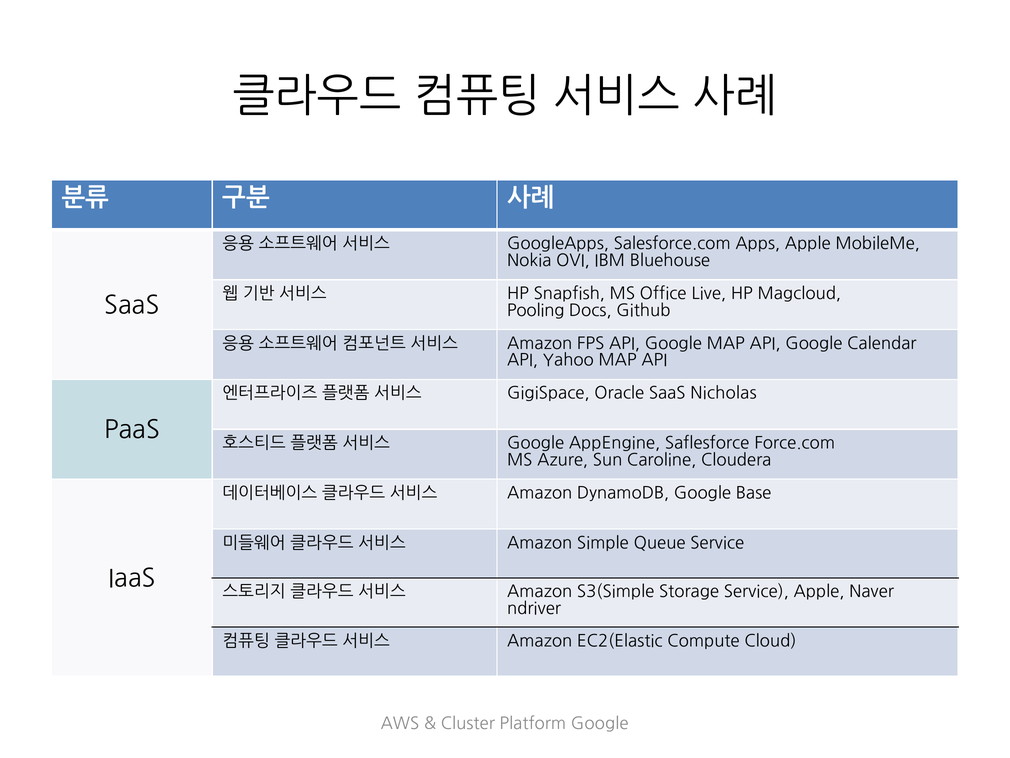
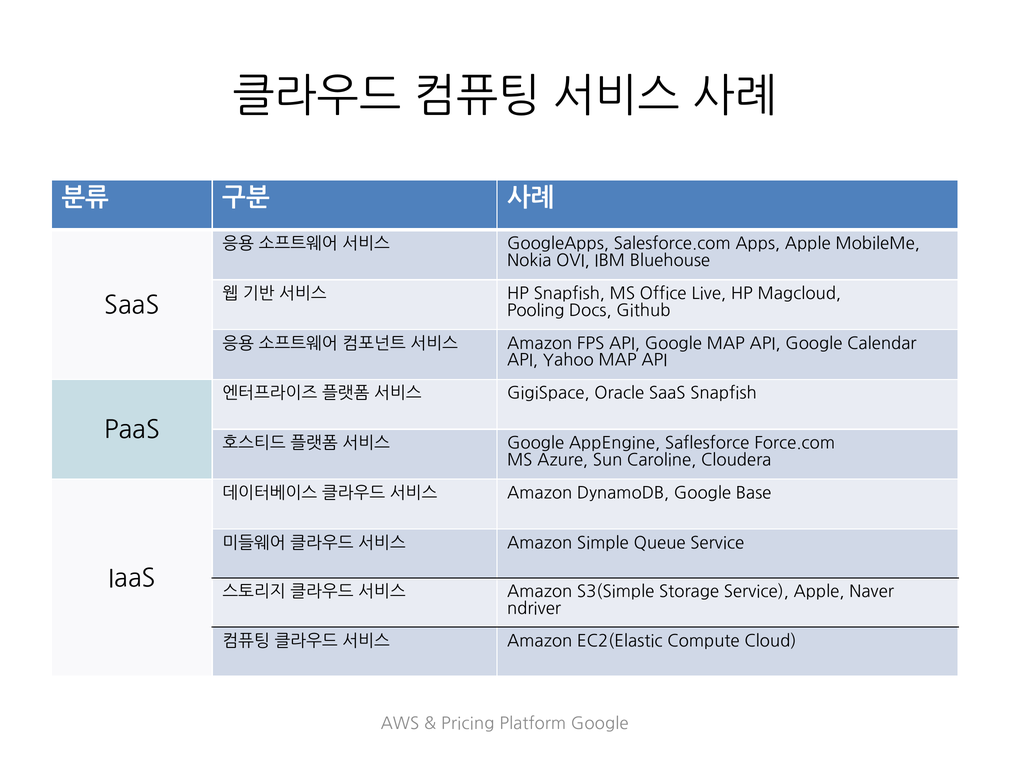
SaaS Nicholas: Nicholas -> Snapfish
Cluster: Cluster -> Pricing
